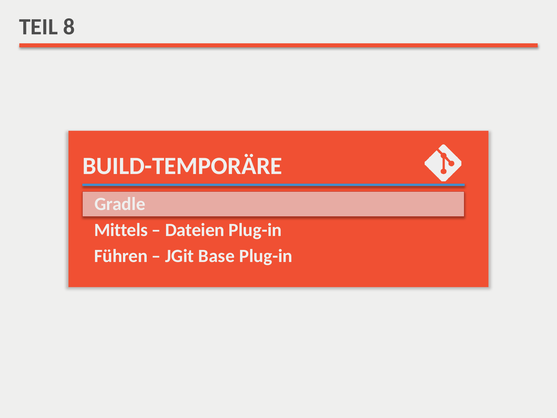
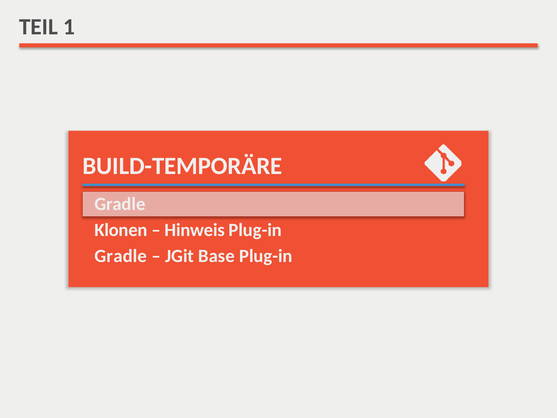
8: 8 -> 1
Mittels: Mittels -> Klonen
Dateien: Dateien -> Hinweis
Führen at (121, 256): Führen -> Gradle
